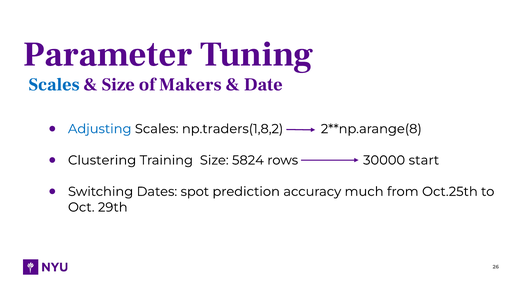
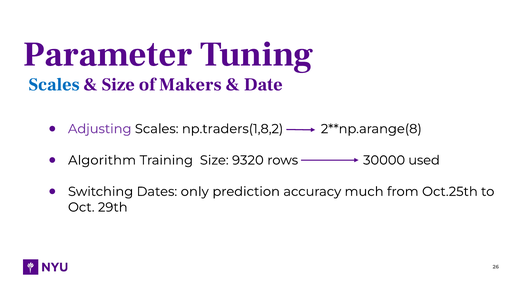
Adjusting colour: blue -> purple
Clustering: Clustering -> Algorithm
5824: 5824 -> 9320
start: start -> used
spot: spot -> only
